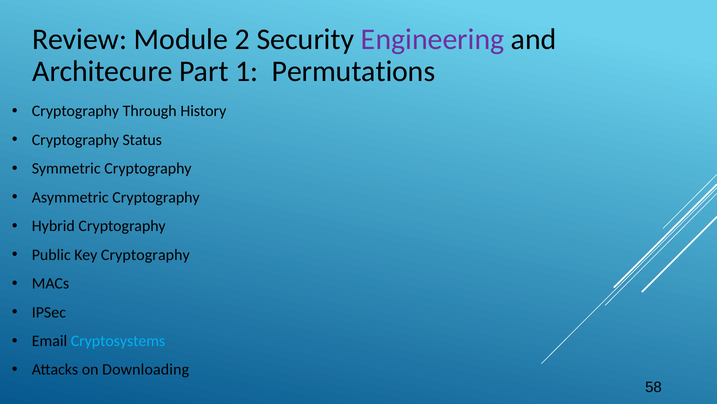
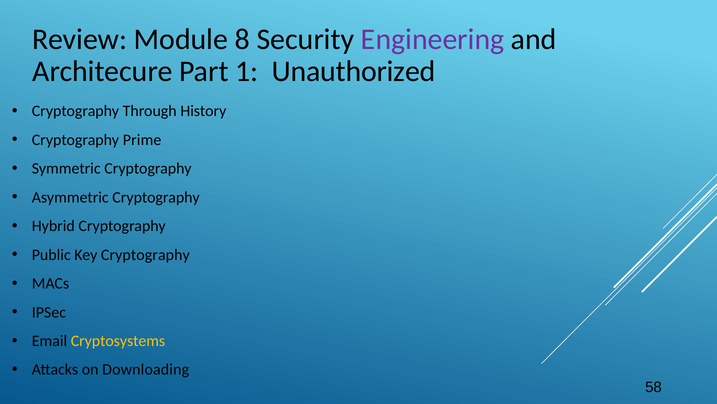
2: 2 -> 8
Permutations: Permutations -> Unauthorized
Status: Status -> Prime
Cryptosystems colour: light blue -> yellow
